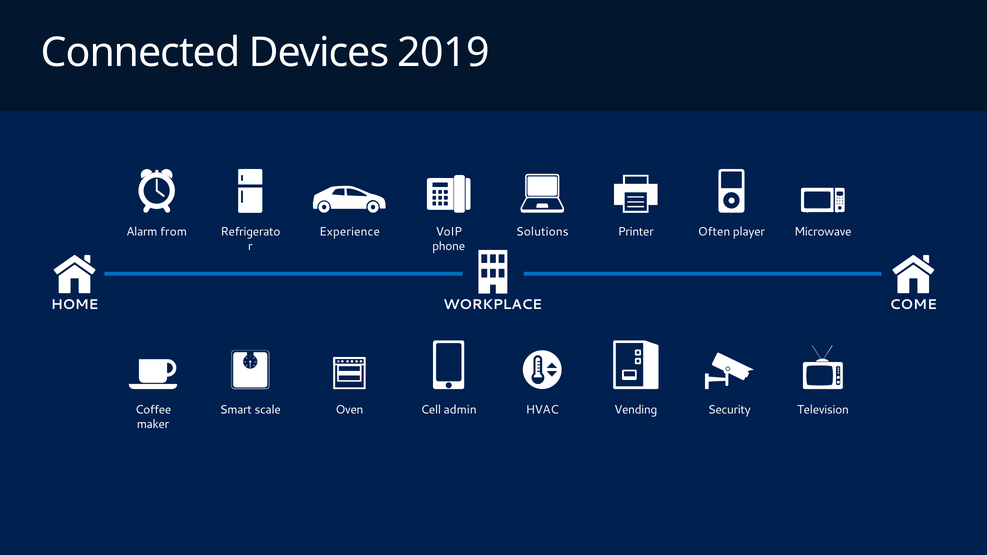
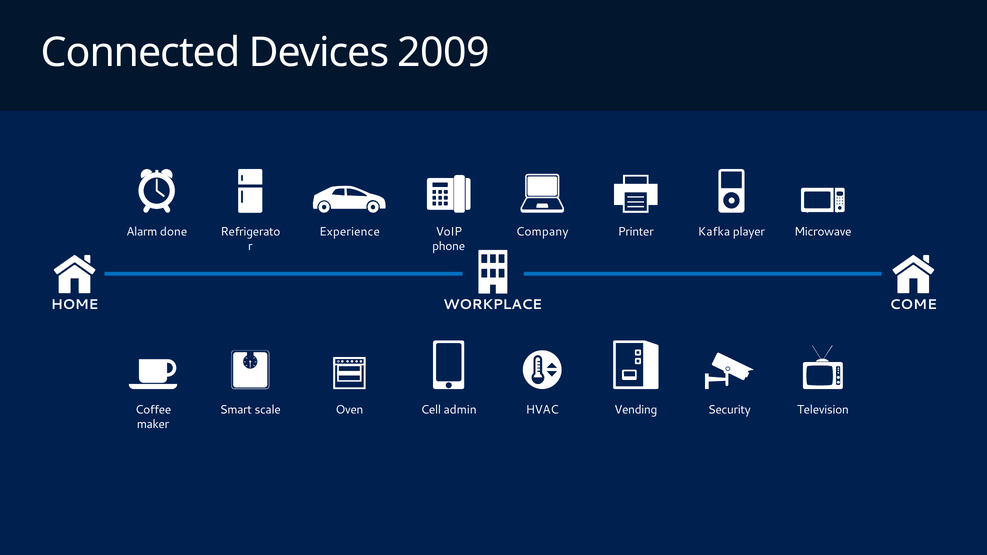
2019: 2019 -> 2009
from: from -> done
Solutions: Solutions -> Company
Often: Often -> Kafka
